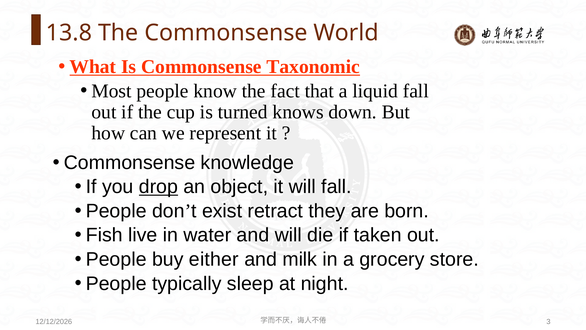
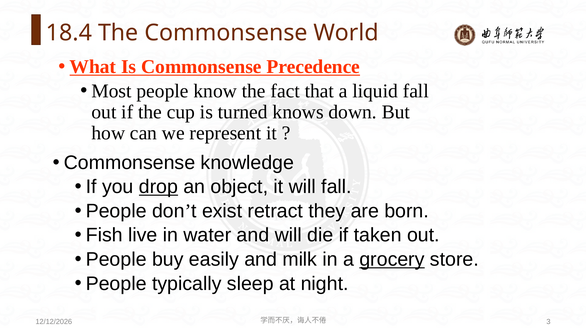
13.8: 13.8 -> 18.4
Taxonomic: Taxonomic -> Precedence
either: either -> easily
grocery underline: none -> present
